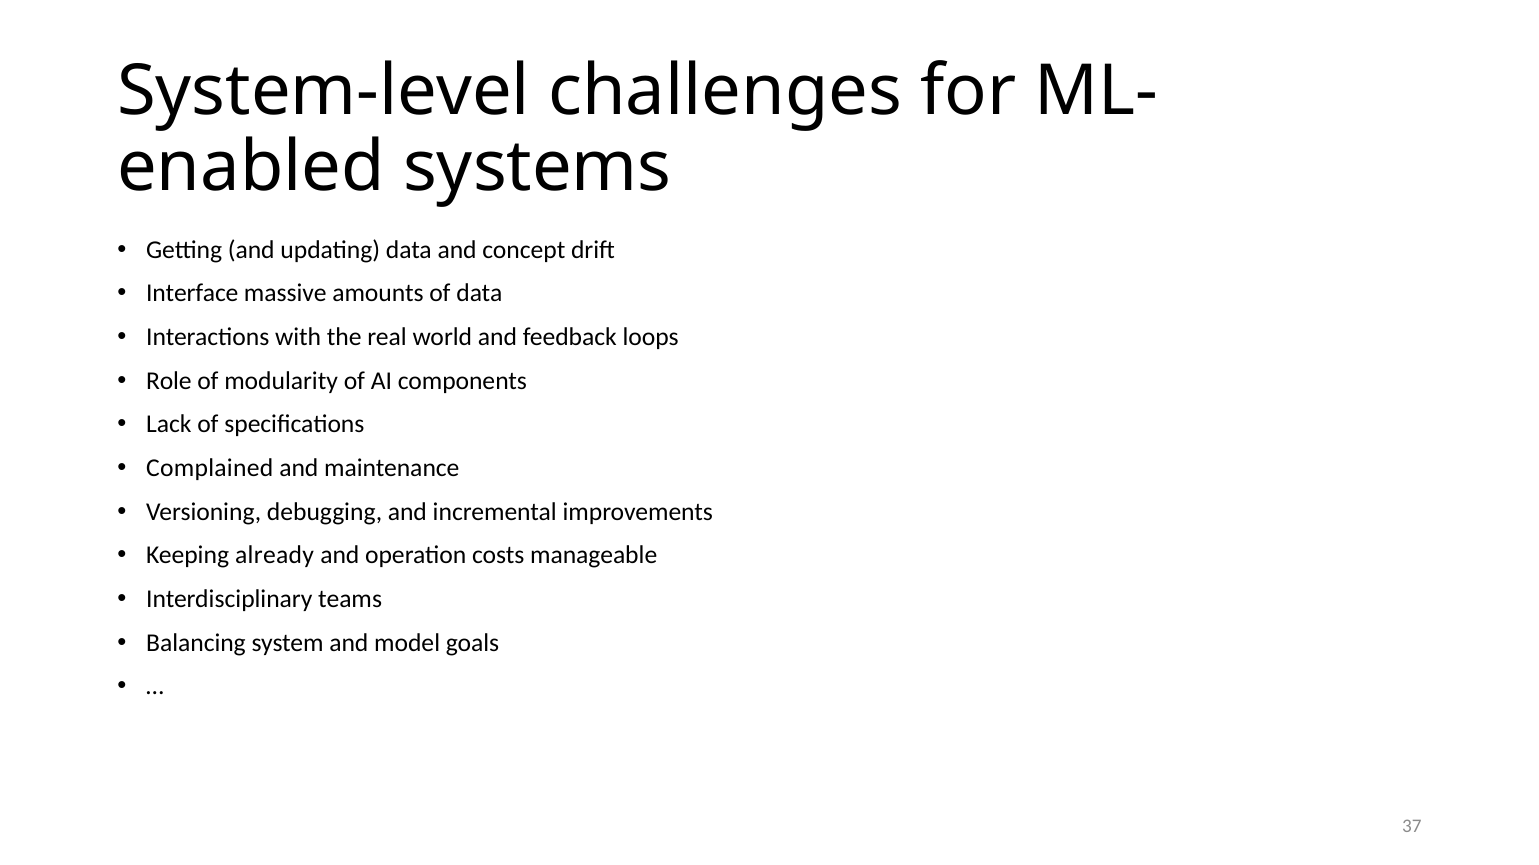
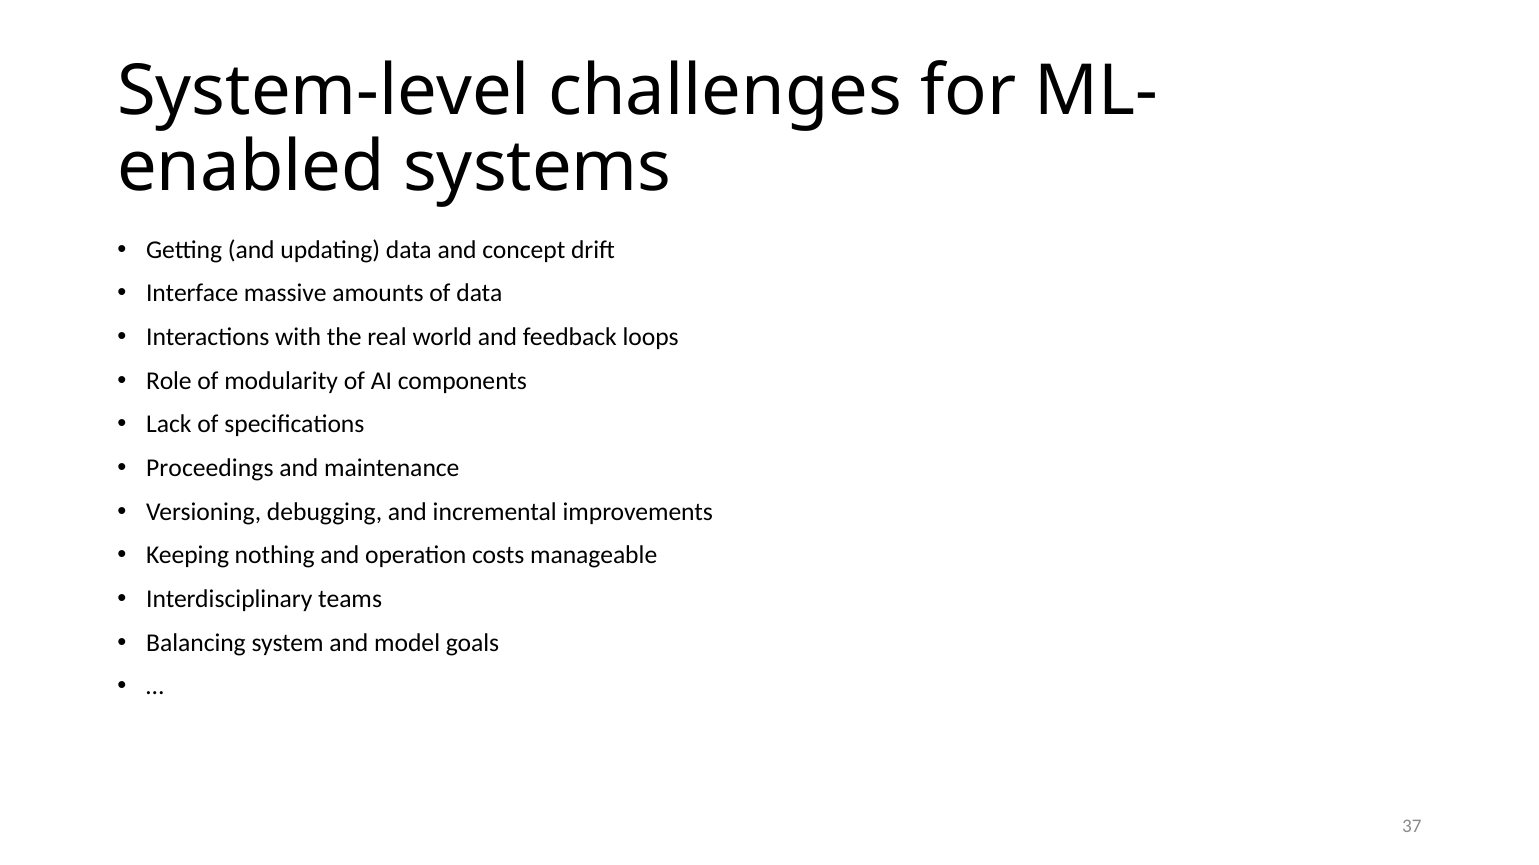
Complained: Complained -> Proceedings
already: already -> nothing
